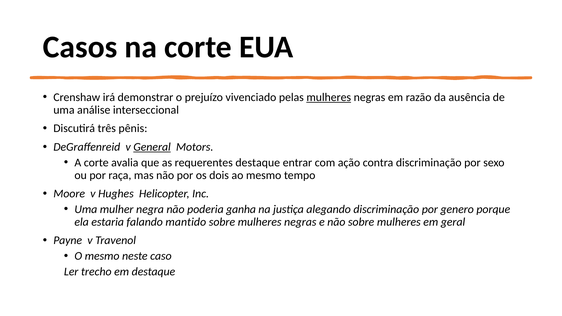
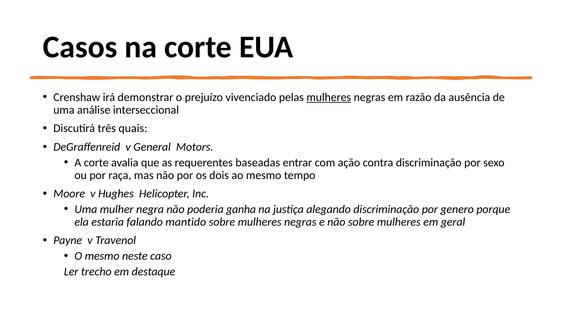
pênis: pênis -> quais
General underline: present -> none
requerentes destaque: destaque -> baseadas
